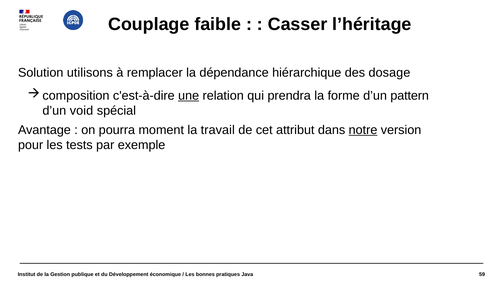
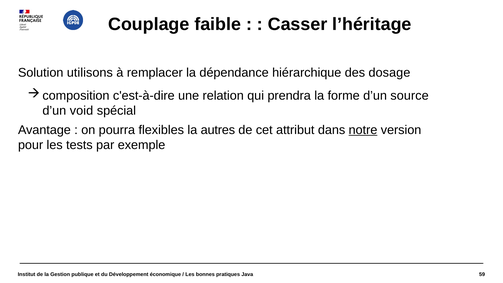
une underline: present -> none
pattern: pattern -> source
moment: moment -> flexibles
travail: travail -> autres
